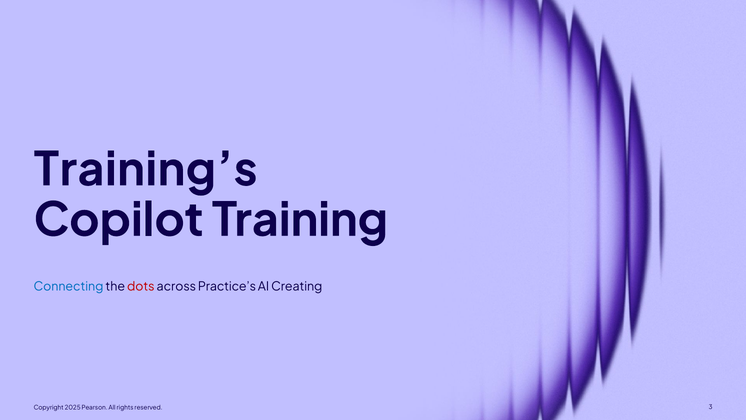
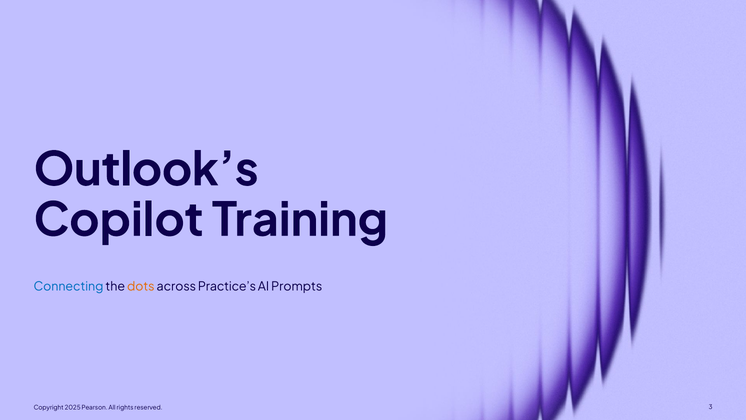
Training’s: Training’s -> Outlook’s
dots colour: red -> orange
Creating: Creating -> Prompts
